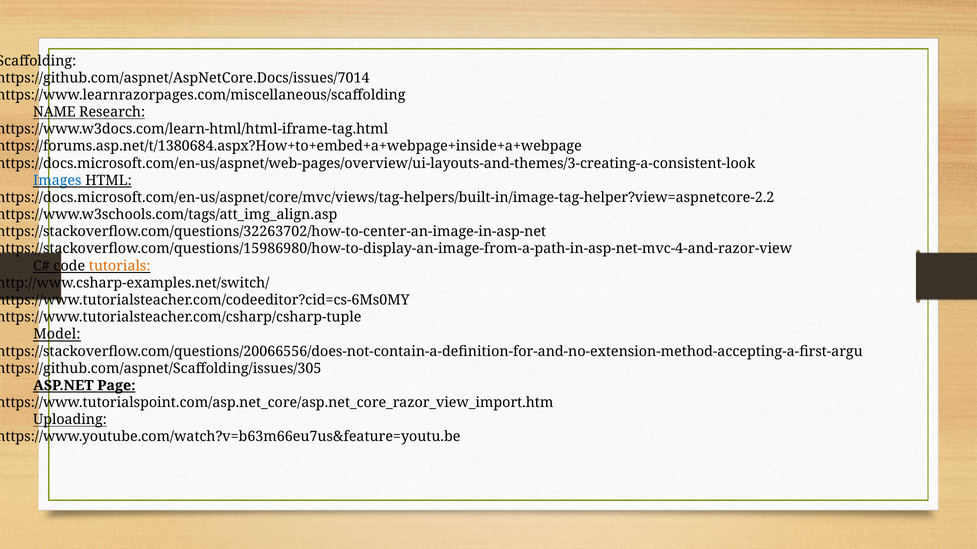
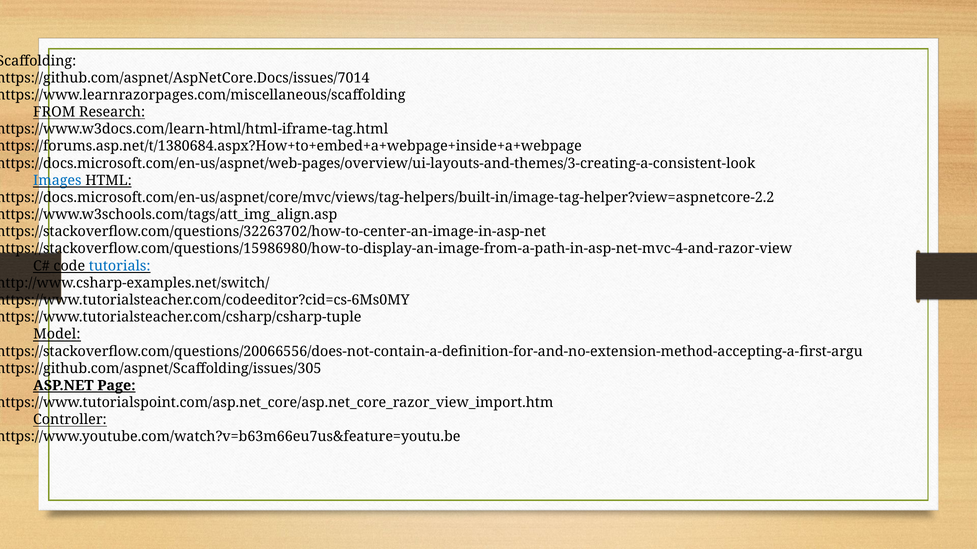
NAME: NAME -> FROM
tutorials colour: orange -> blue
Uploading: Uploading -> Controller
